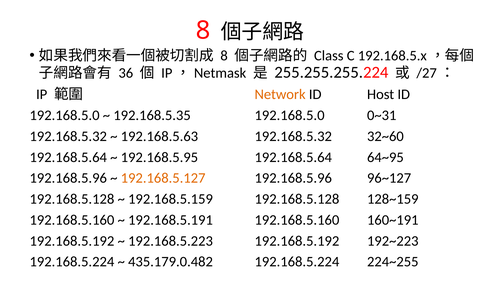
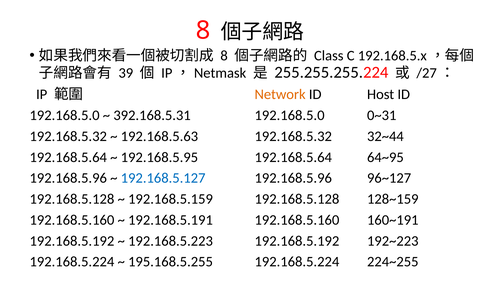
36: 36 -> 39
192.168.5.35: 192.168.5.35 -> 392.168.5.31
32~60: 32~60 -> 32~44
192.168.5.127 colour: orange -> blue
435.179.0.482: 435.179.0.482 -> 195.168.5.255
